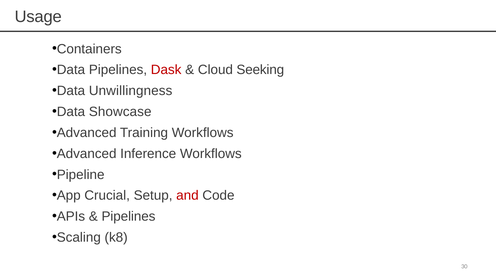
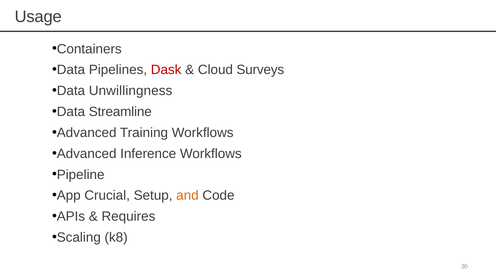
Seeking: Seeking -> Surveys
Showcase: Showcase -> Streamline
and colour: red -> orange
Pipelines at (128, 216): Pipelines -> Requires
